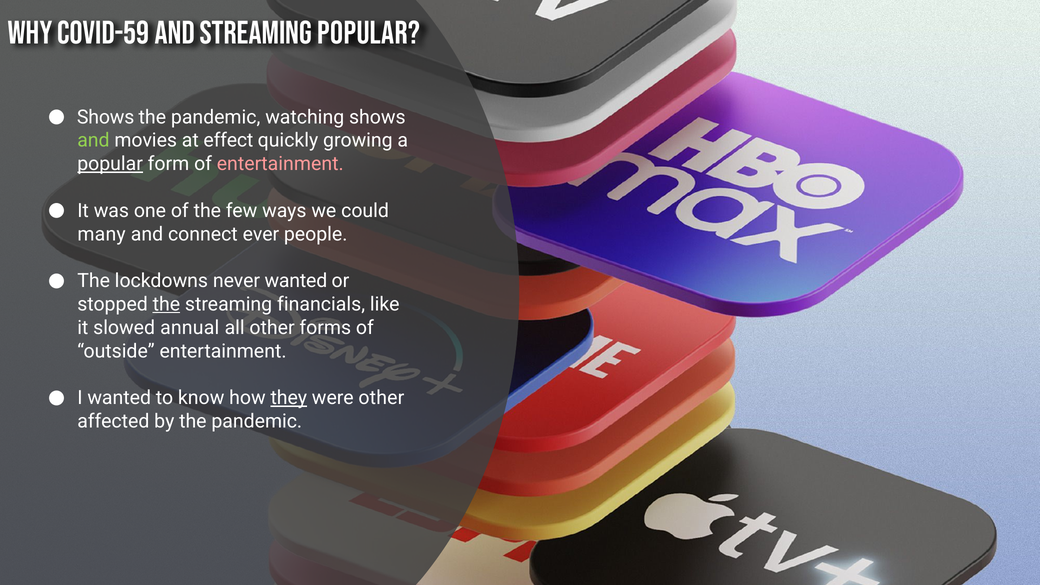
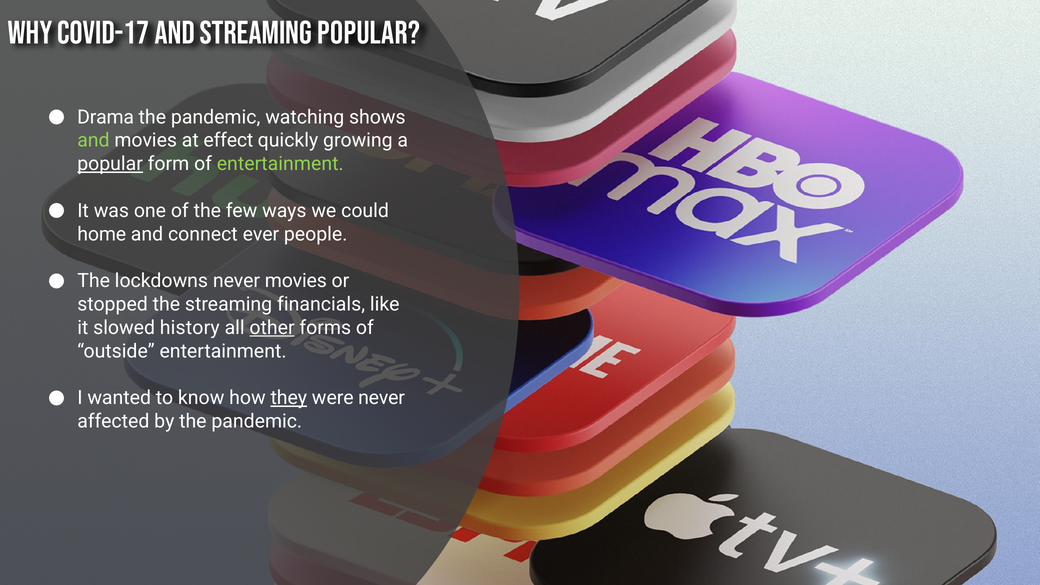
covid-59: covid-59 -> covid-17
Shows at (106, 117): Shows -> Drama
entertainment at (280, 164) colour: pink -> light green
many: many -> home
never wanted: wanted -> movies
the at (166, 304) underline: present -> none
annual: annual -> history
other at (272, 328) underline: none -> present
were other: other -> never
